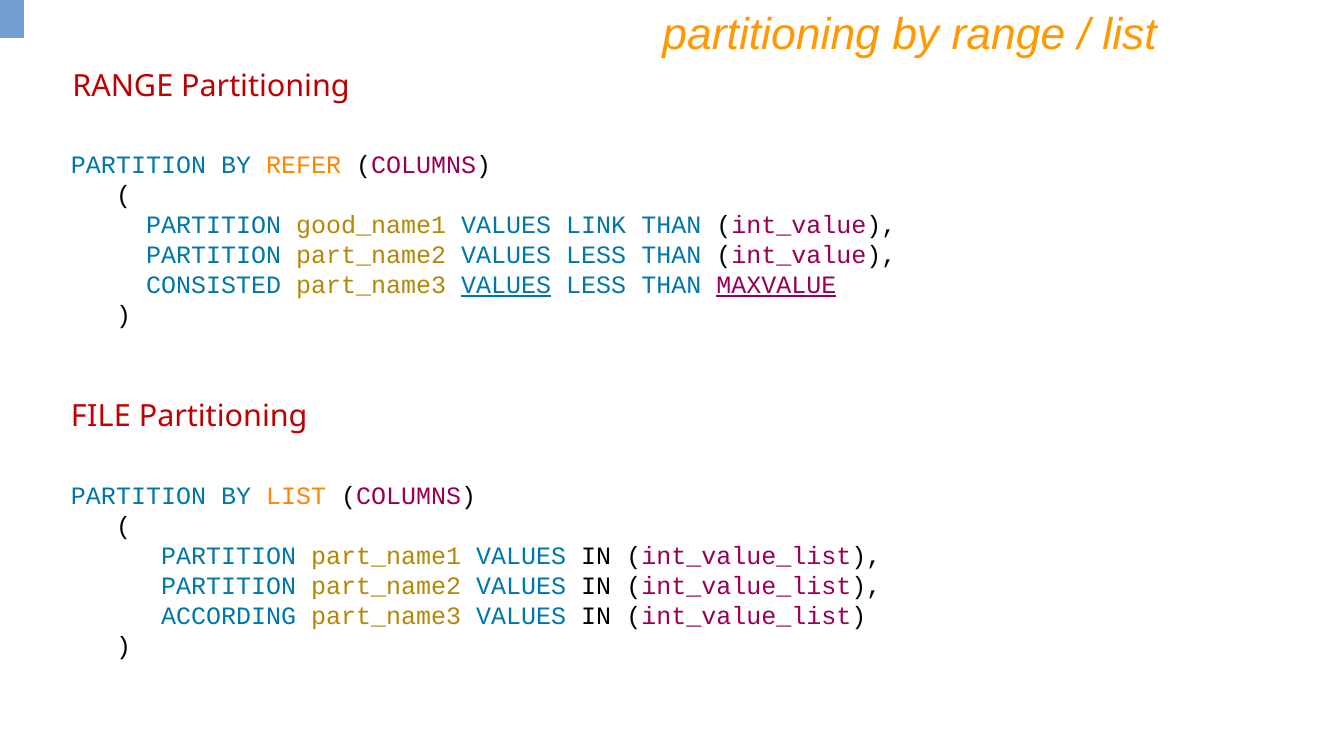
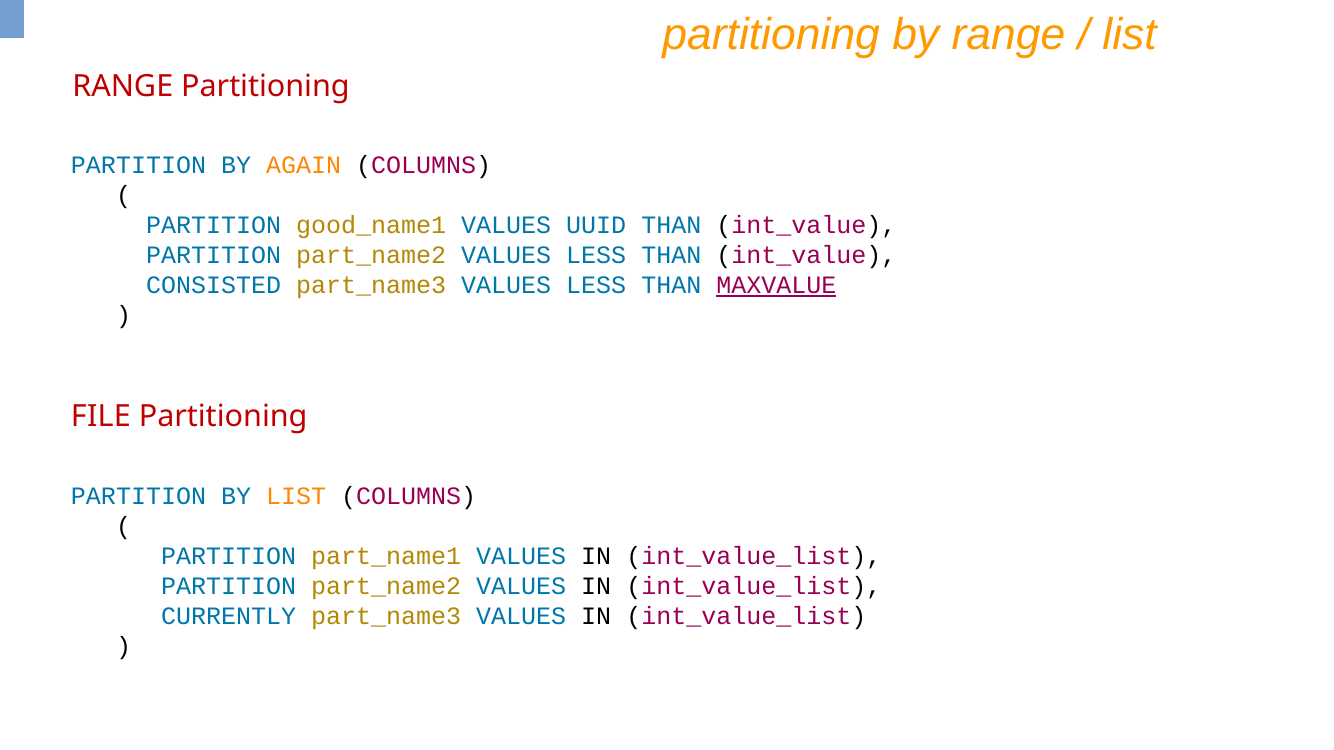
REFER: REFER -> AGAIN
LINK: LINK -> UUID
VALUES at (506, 286) underline: present -> none
ACCORDING: ACCORDING -> CURRENTLY
